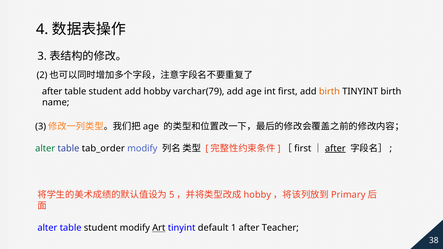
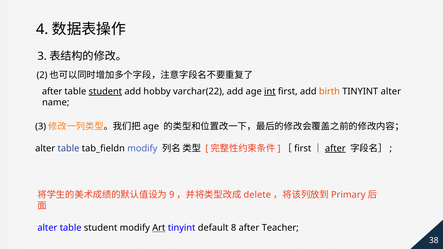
student at (105, 91) underline: none -> present
varchar(79: varchar(79 -> varchar(22
int underline: none -> present
TINYINT birth: birth -> alter
alter at (45, 149) colour: green -> black
tab_order: tab_order -> tab_fieldn
5: 5 -> 9
hobby at (257, 195): hobby -> delete
1: 1 -> 8
